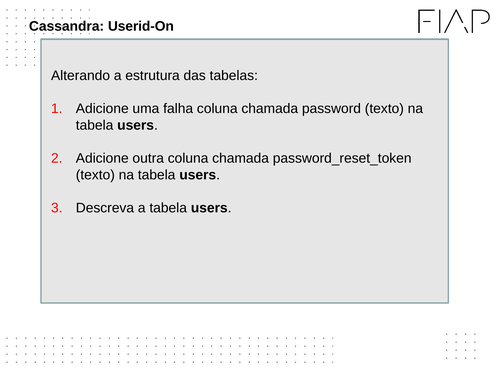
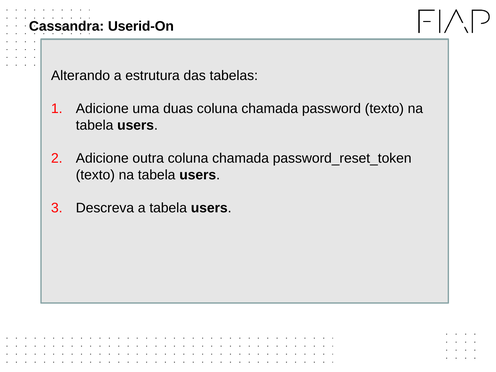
falha: falha -> duas
